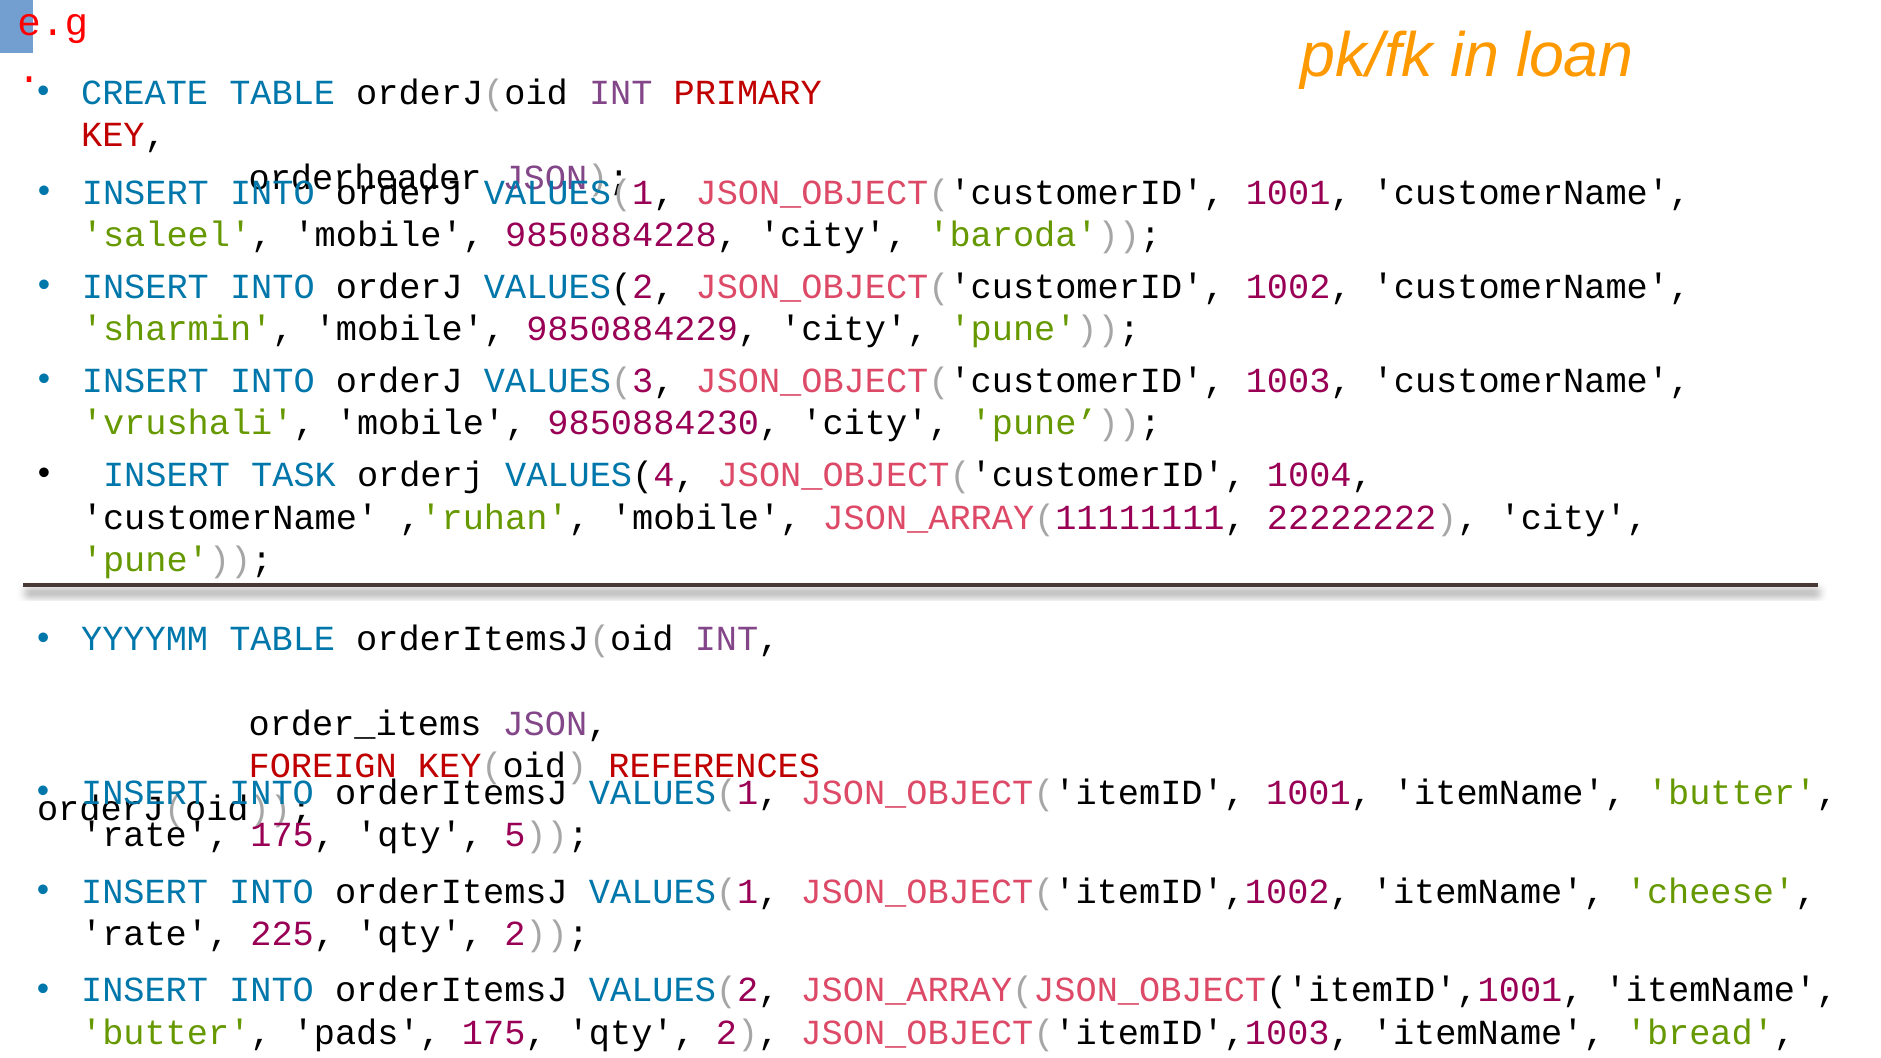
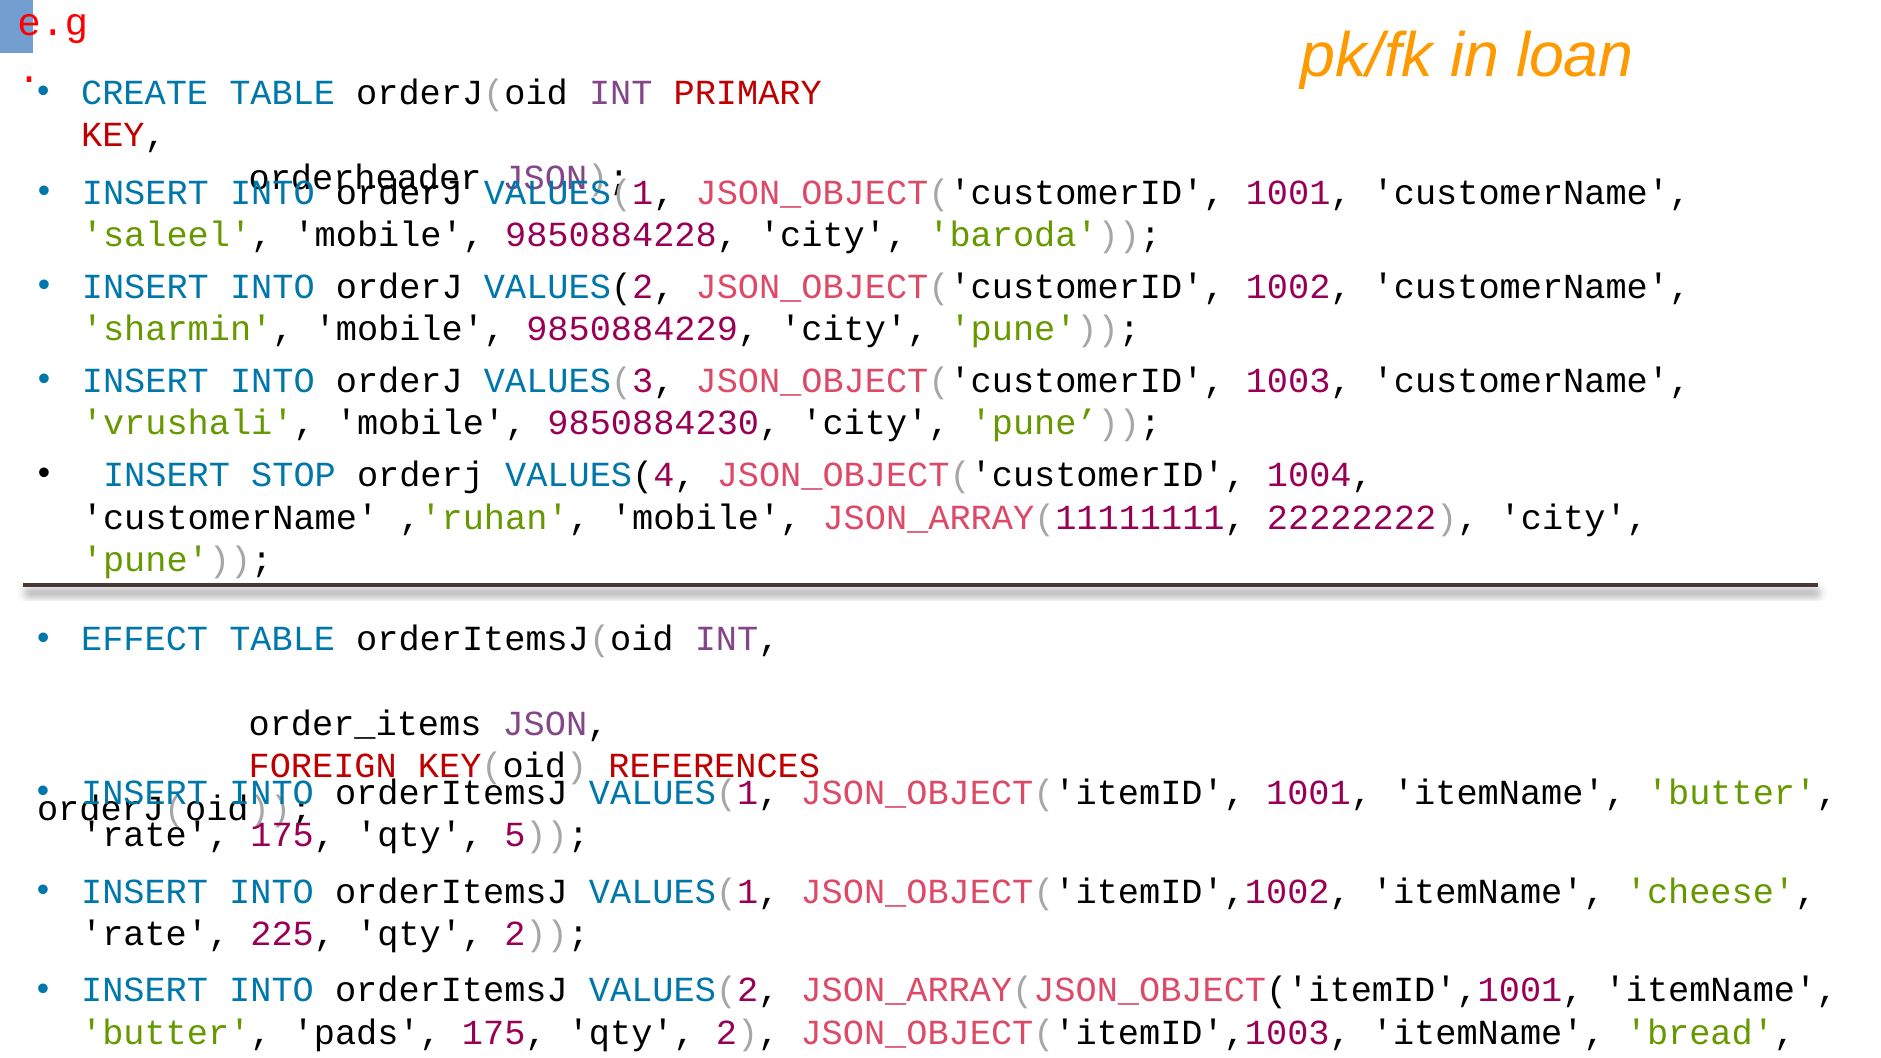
TASK: TASK -> STOP
YYYYMM: YYYYMM -> EFFECT
